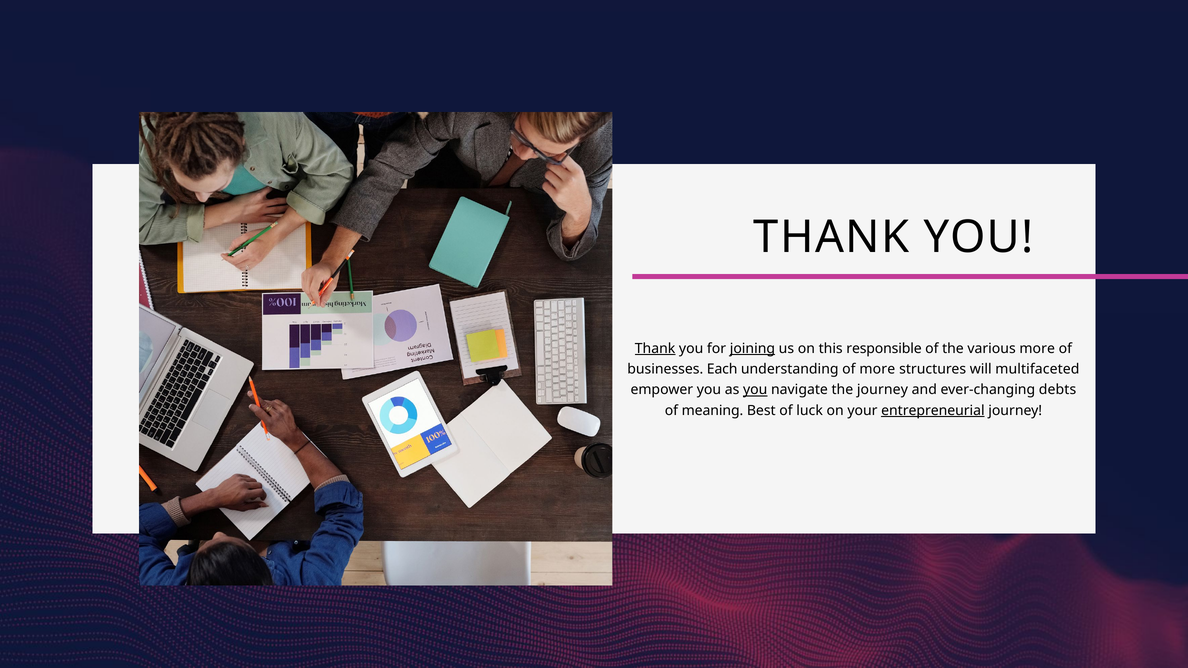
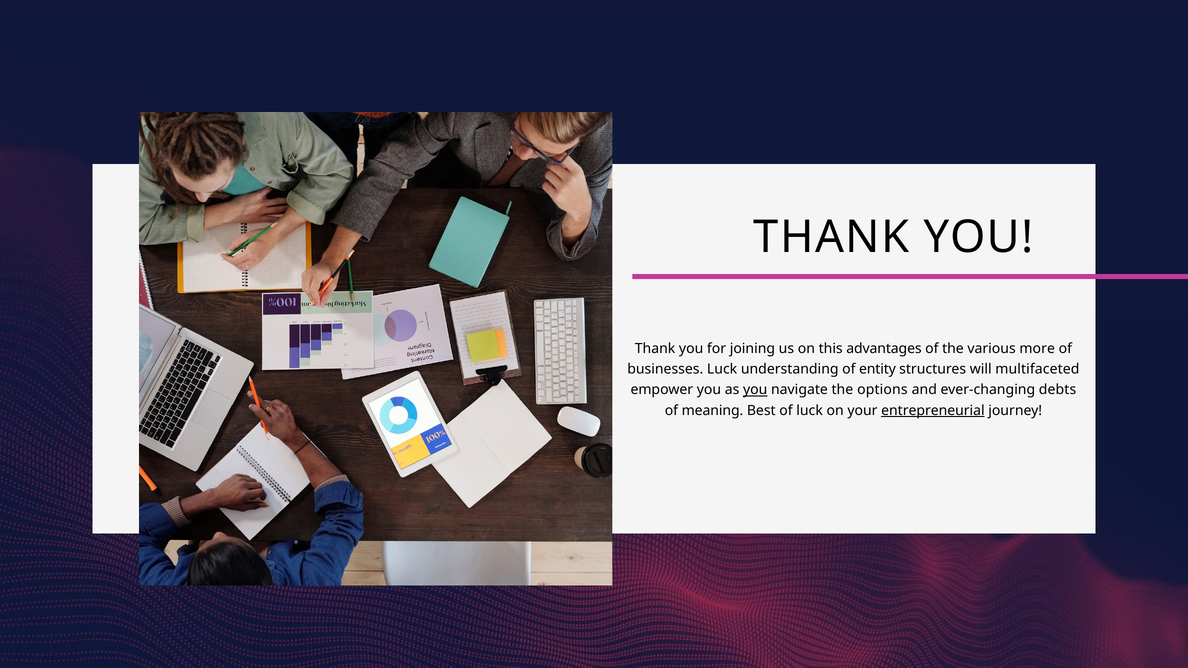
Thank at (655, 349) underline: present -> none
joining underline: present -> none
responsible: responsible -> advantages
businesses Each: Each -> Luck
of more: more -> entity
the journey: journey -> options
